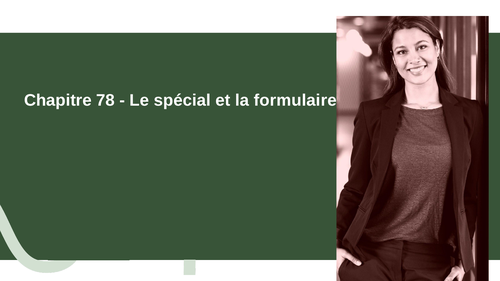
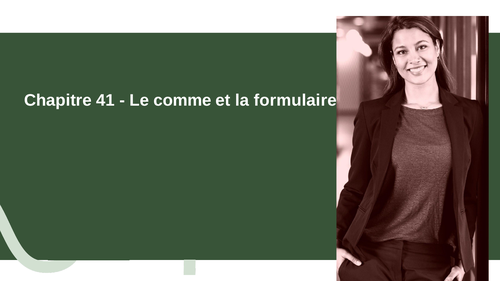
78: 78 -> 41
spécial: spécial -> comme
